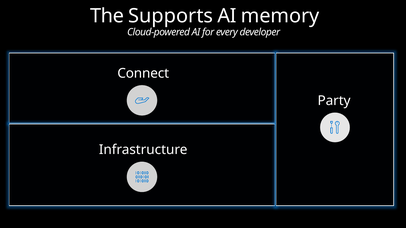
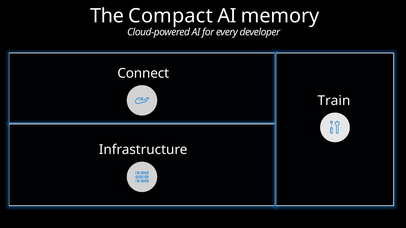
Supports: Supports -> Compact
Party: Party -> Train
